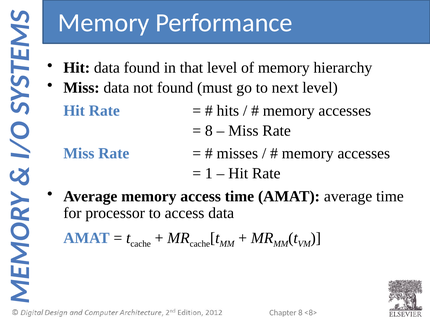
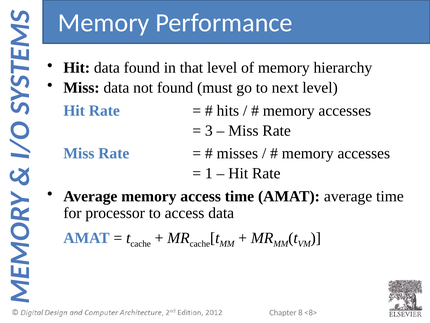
8 at (209, 130): 8 -> 3
